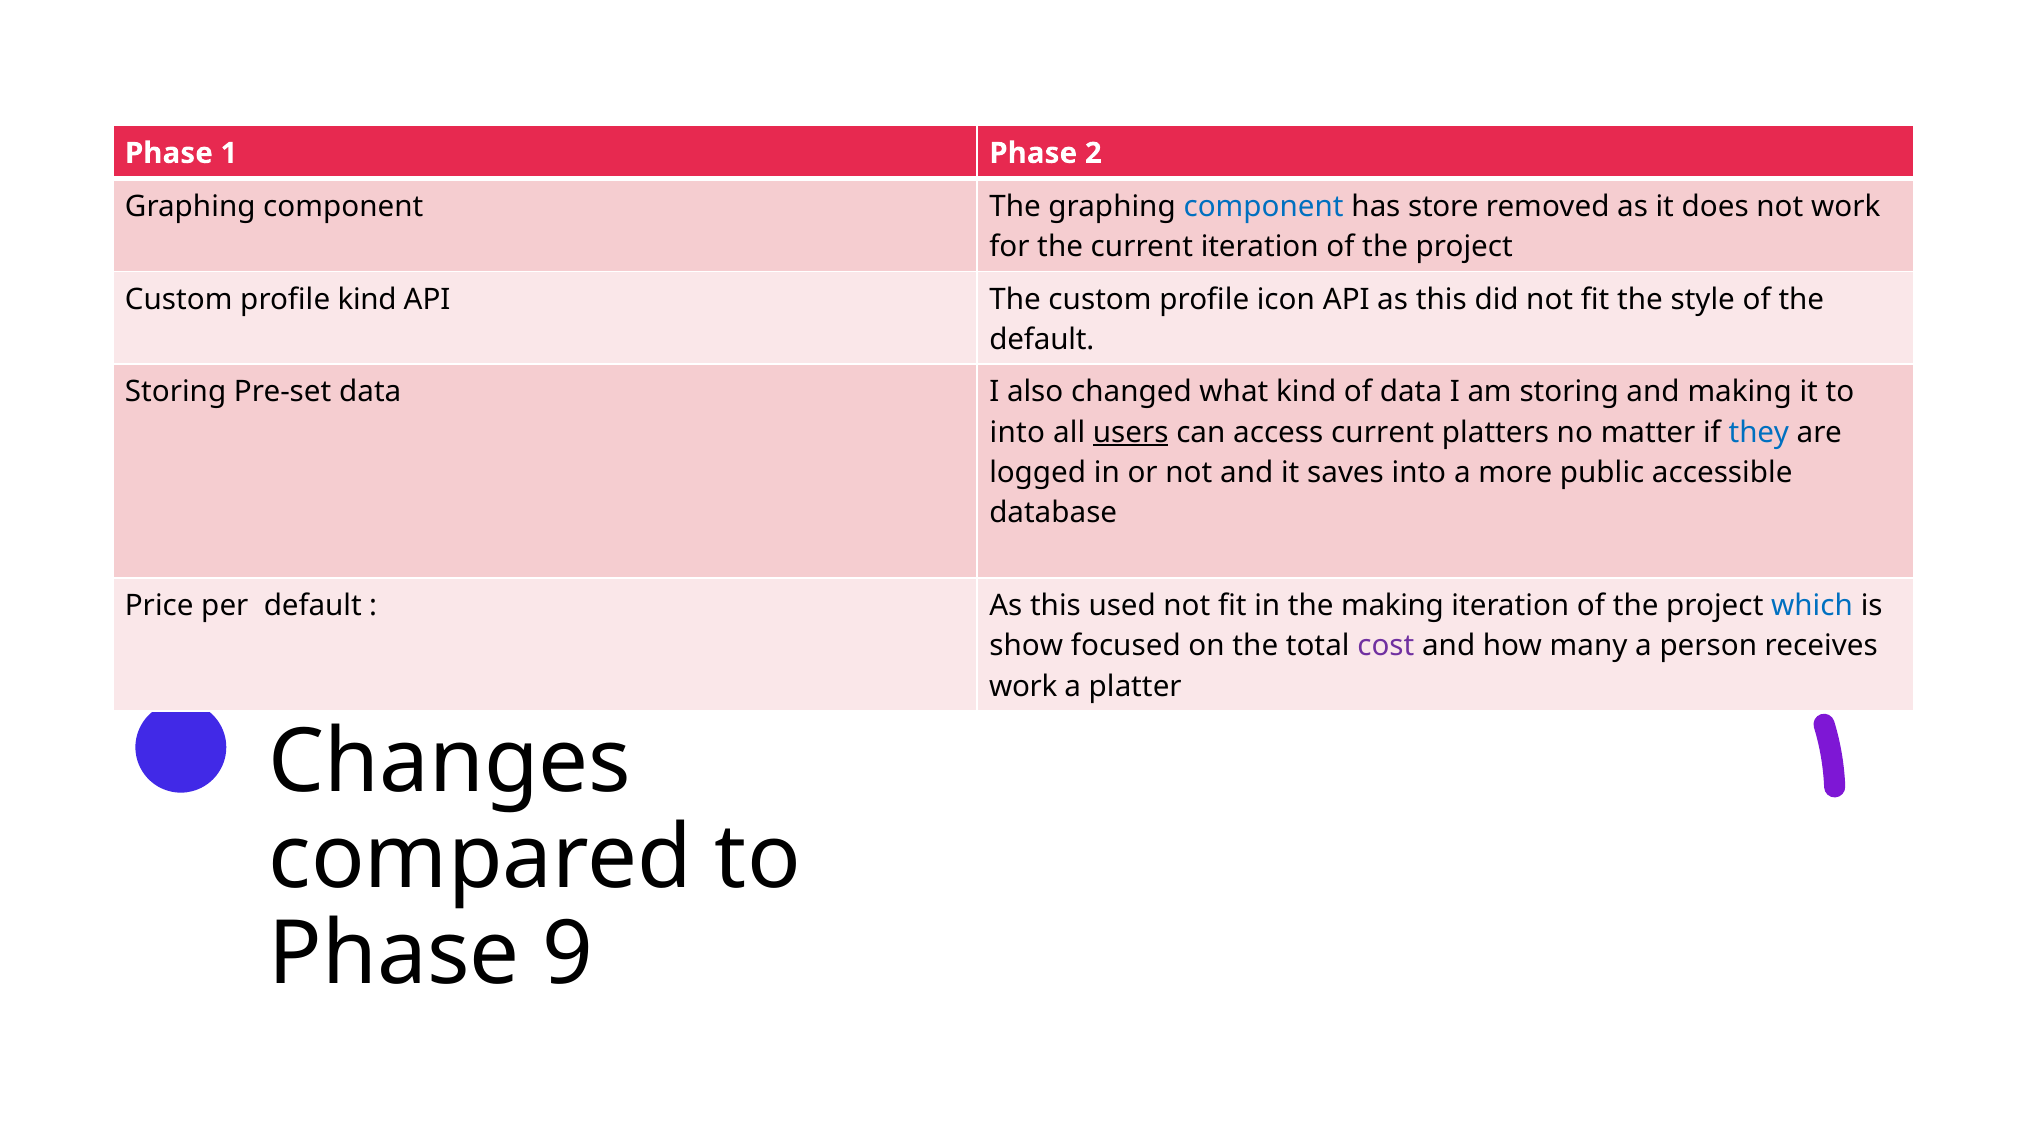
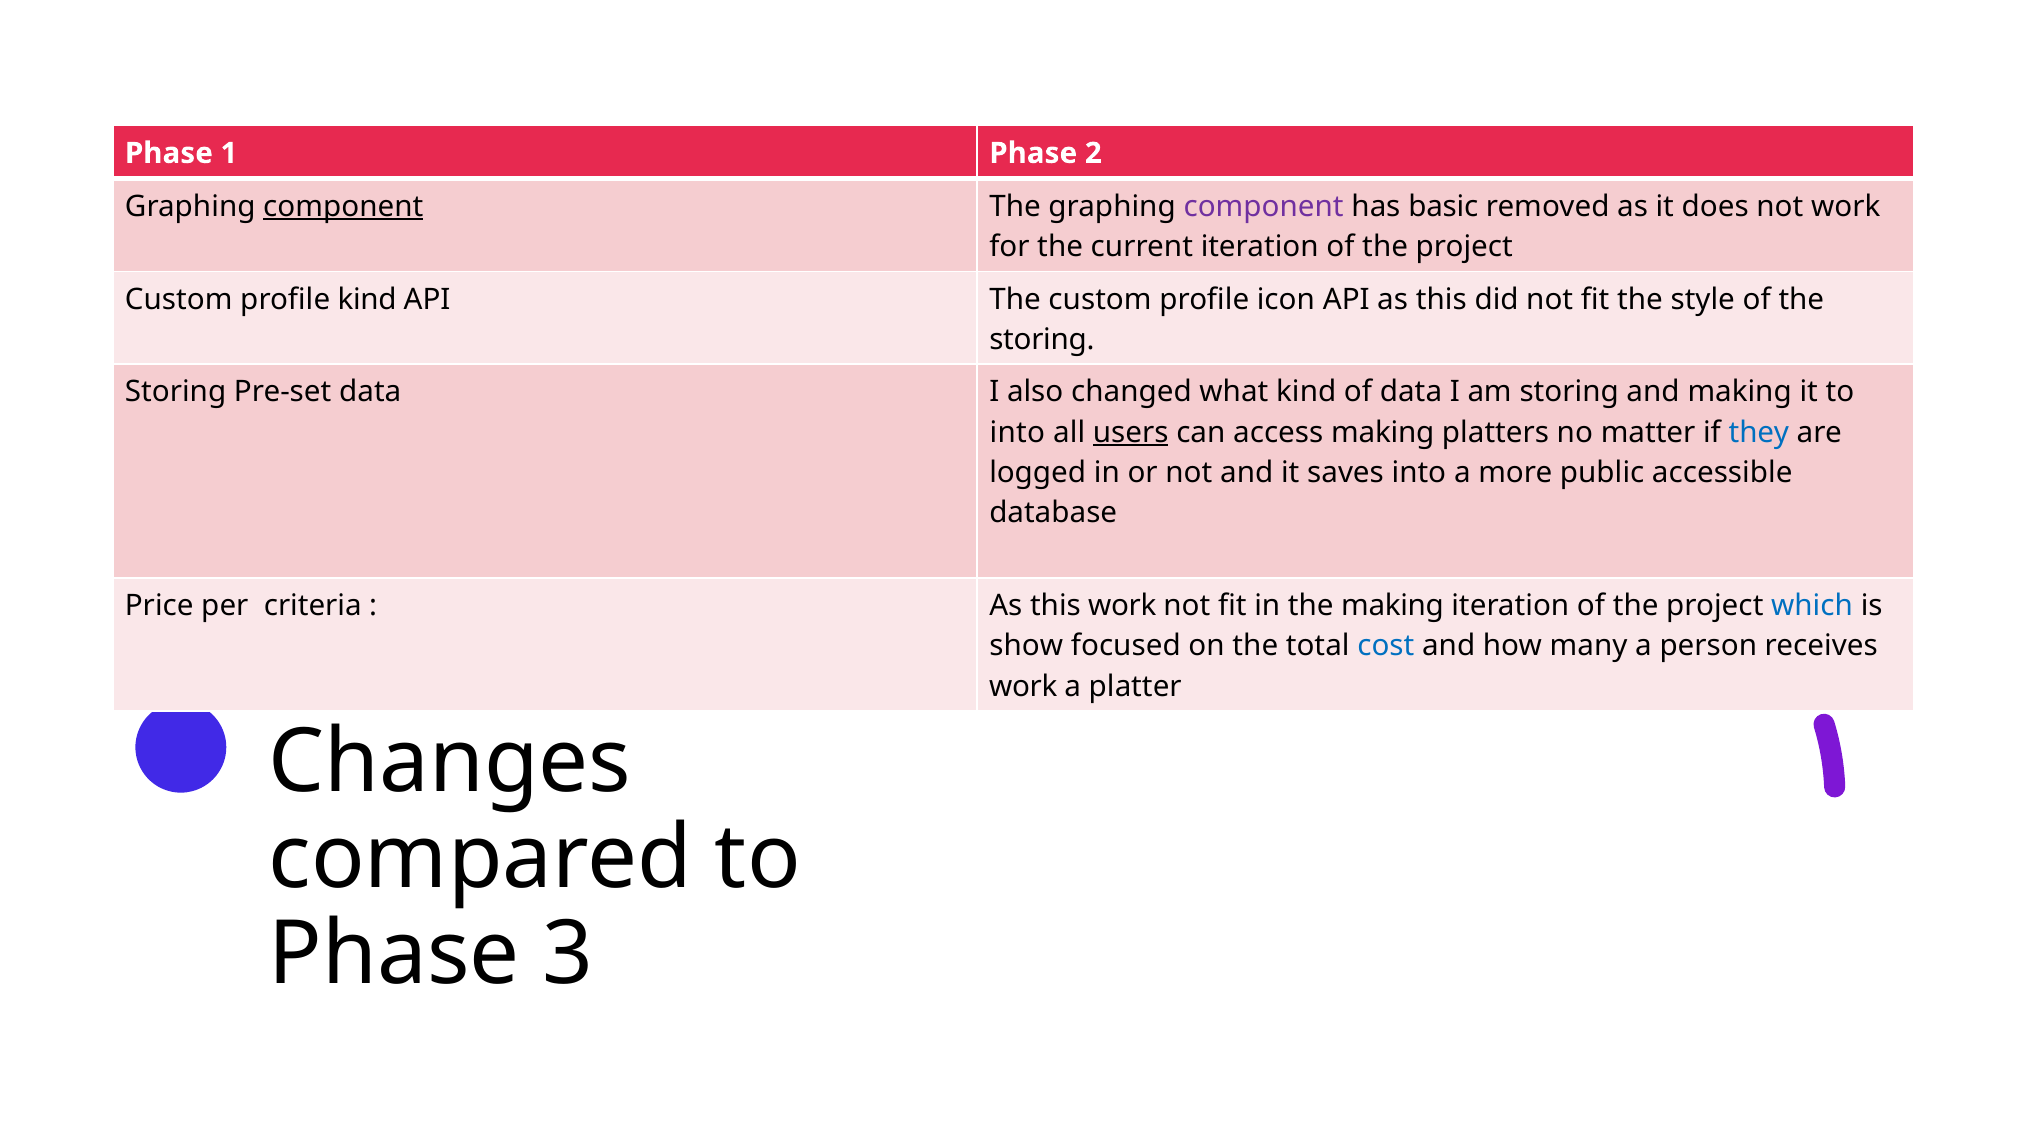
component at (343, 207) underline: none -> present
component at (1264, 207) colour: blue -> purple
store: store -> basic
default at (1042, 340): default -> storing
access current: current -> making
per default: default -> criteria
this used: used -> work
cost colour: purple -> blue
9: 9 -> 3
